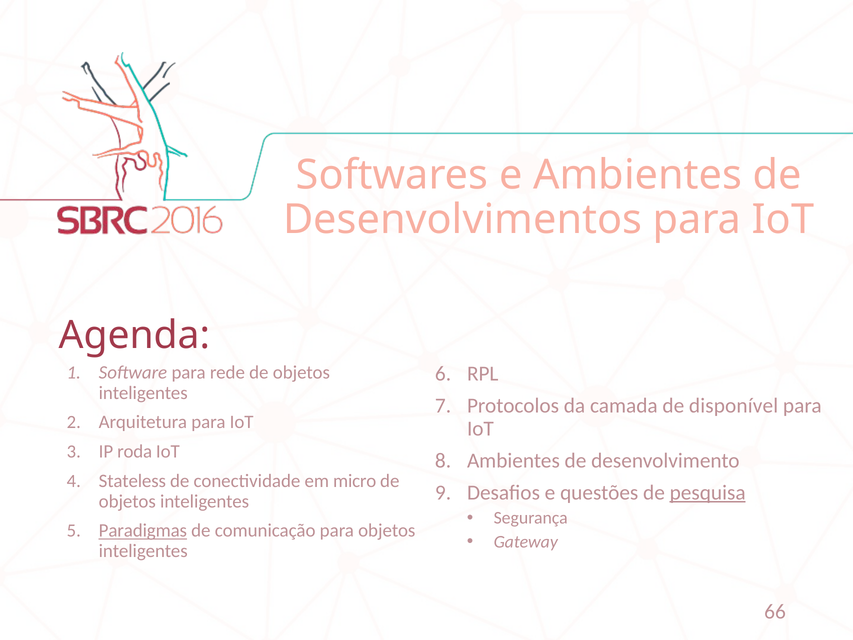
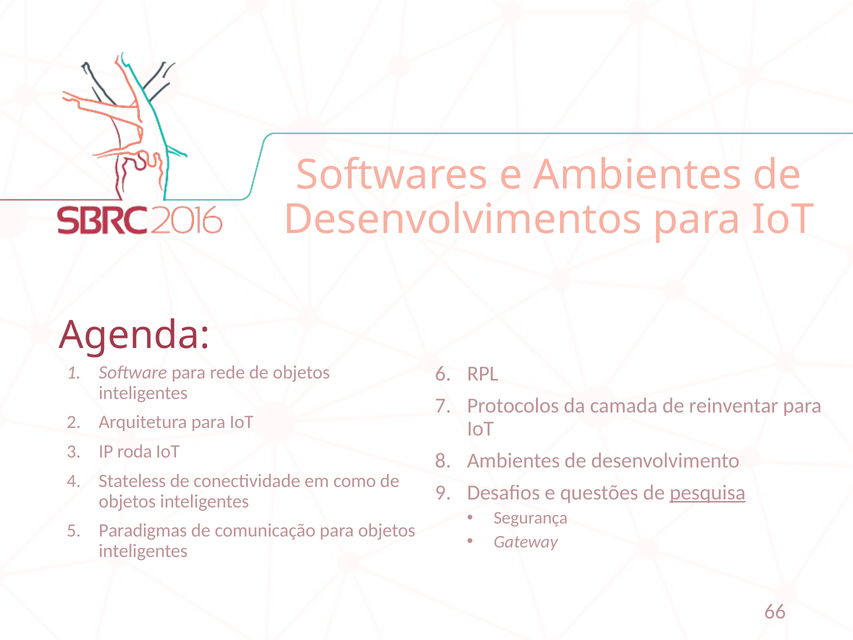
disponível: disponível -> reinventar
micro: micro -> como
Paradigmas underline: present -> none
